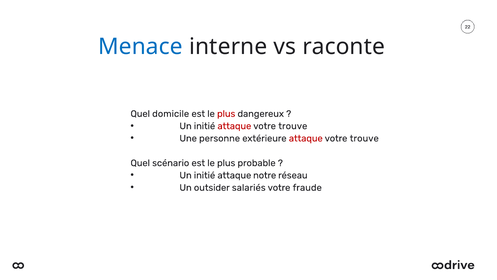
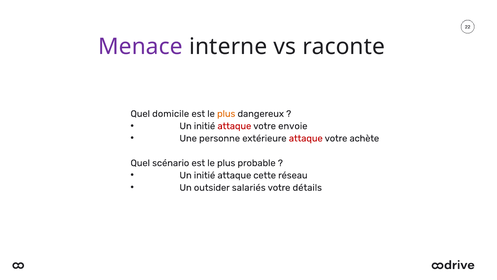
Menace colour: blue -> purple
plus at (226, 114) colour: red -> orange
trouve at (293, 126): trouve -> envoie
trouve at (364, 138): trouve -> achète
notre: notre -> cette
fraude: fraude -> détails
